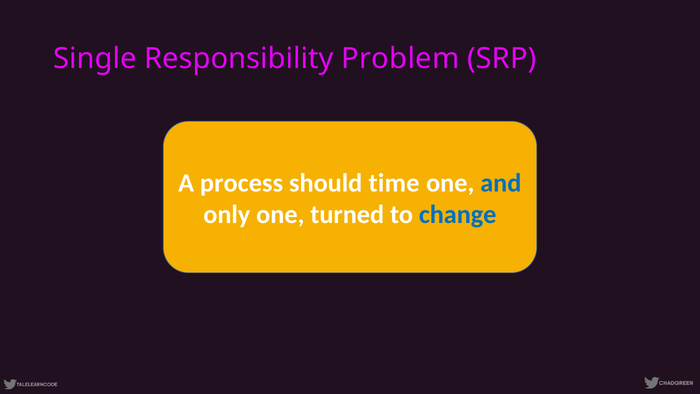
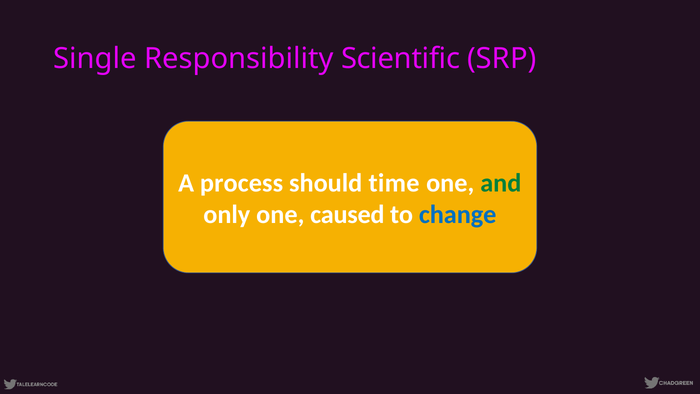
Problem: Problem -> Scientific
and colour: blue -> green
turned: turned -> caused
